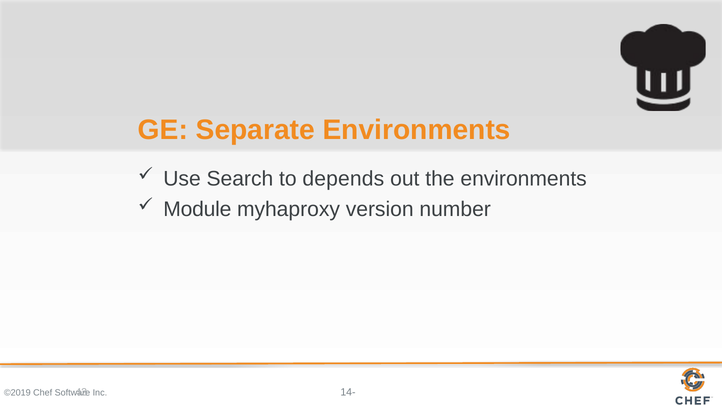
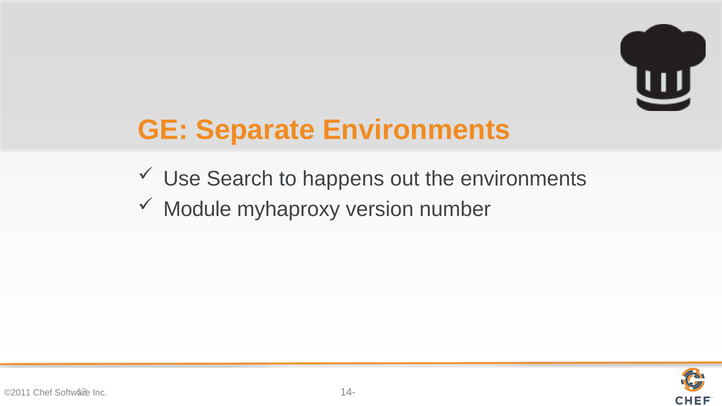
depends: depends -> happens
©2019: ©2019 -> ©2011
